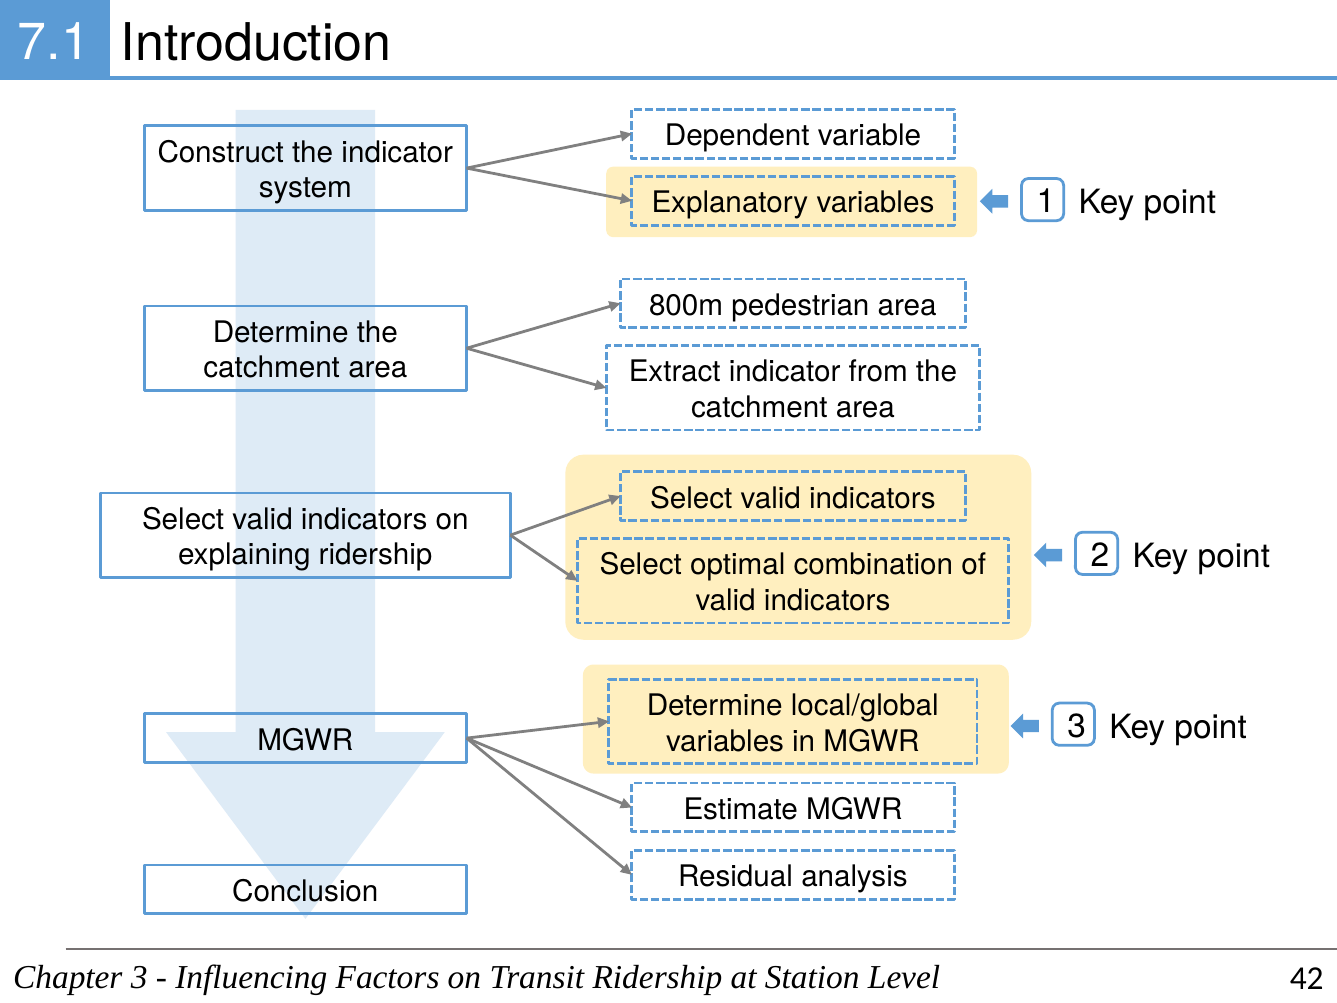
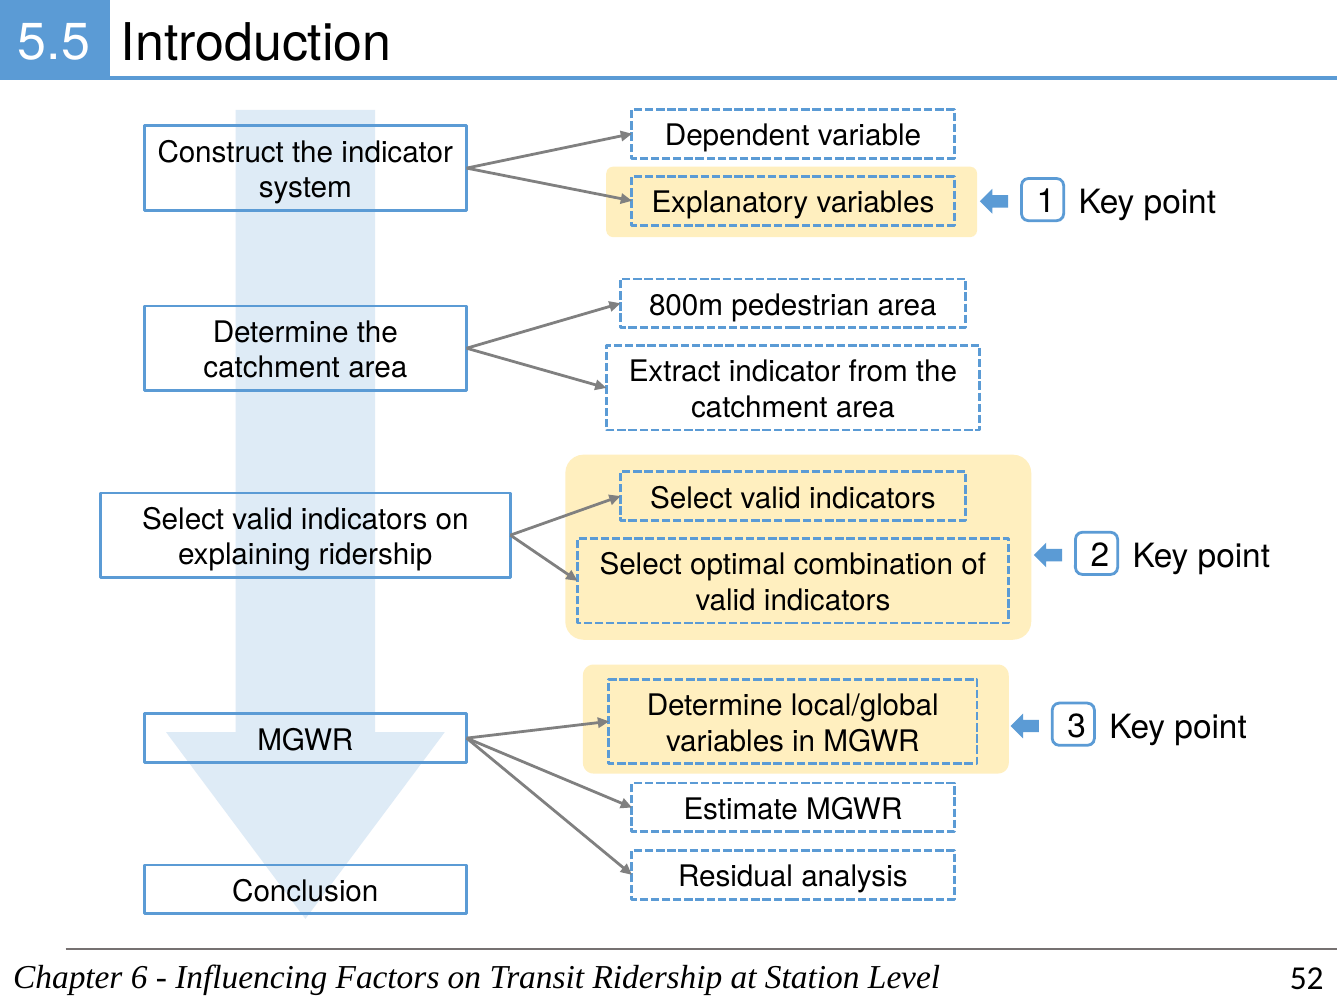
7.1: 7.1 -> 5.5
Chapter 3: 3 -> 6
42: 42 -> 52
